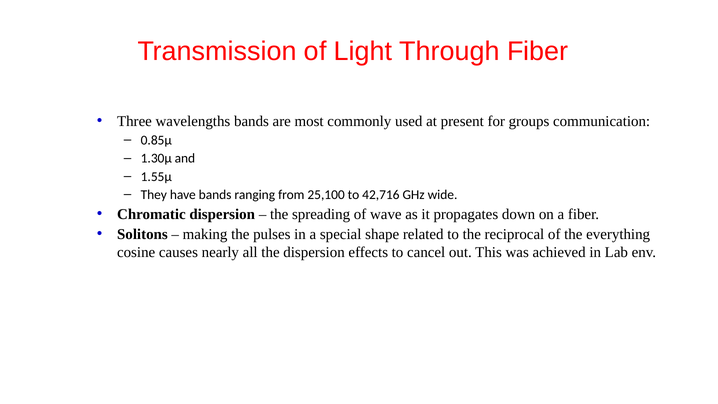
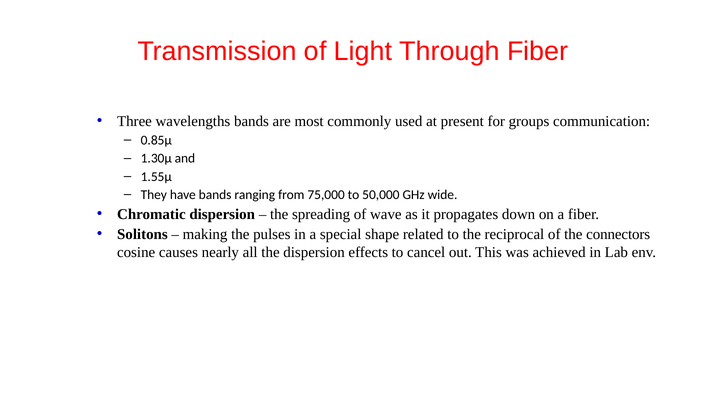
25,100: 25,100 -> 75,000
42,716: 42,716 -> 50,000
everything: everything -> connectors
